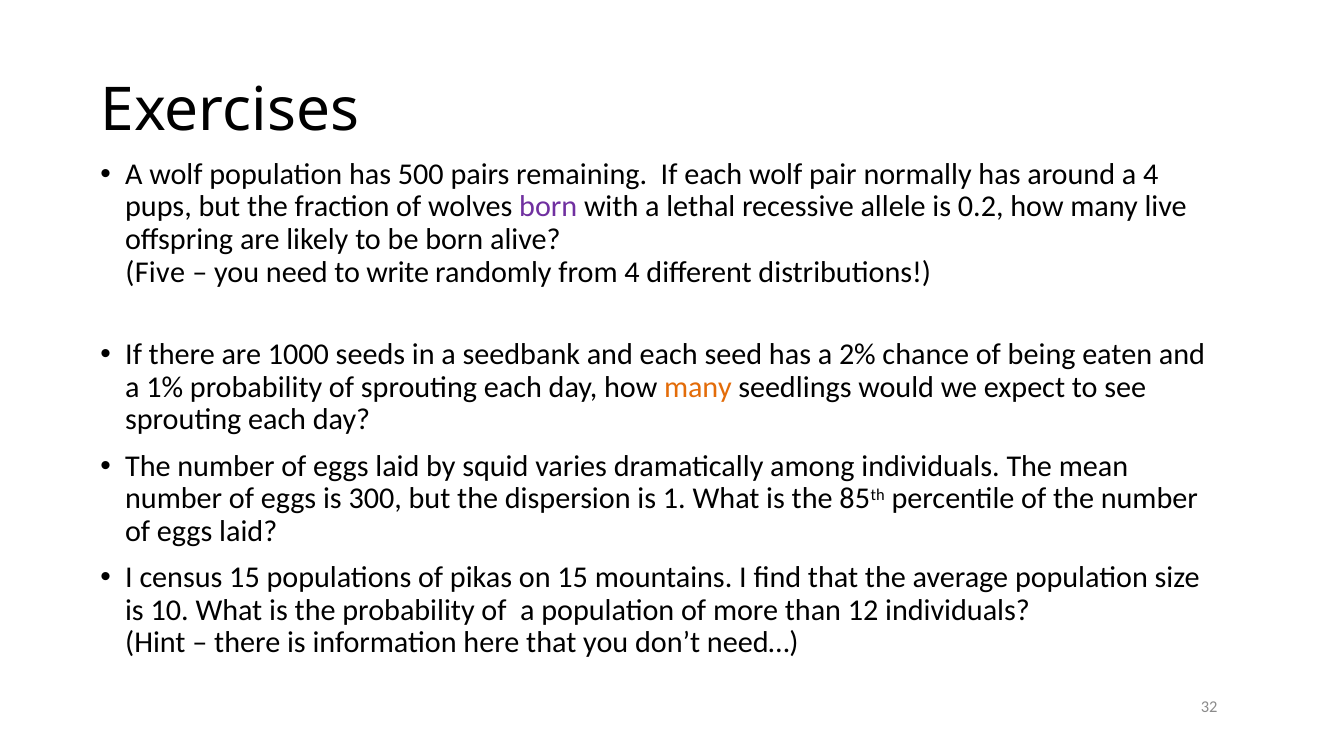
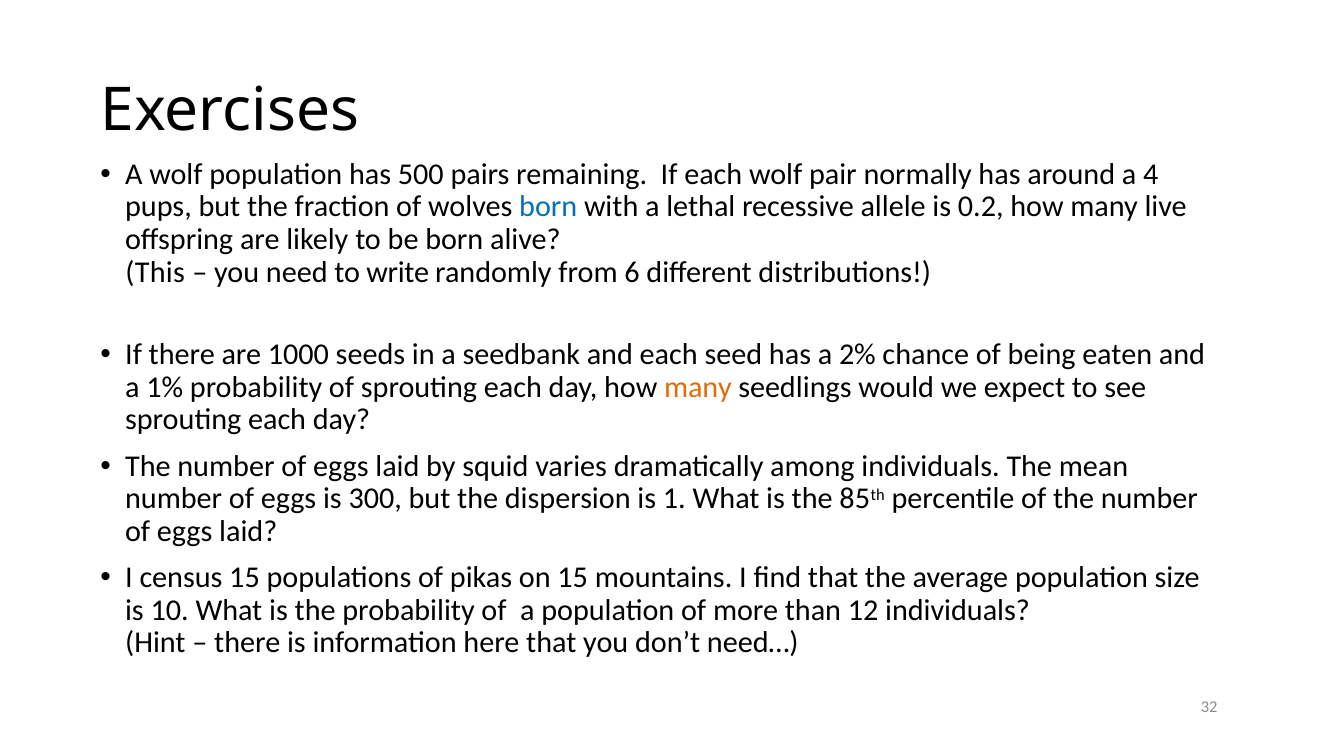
born at (548, 207) colour: purple -> blue
Five: Five -> This
from 4: 4 -> 6
